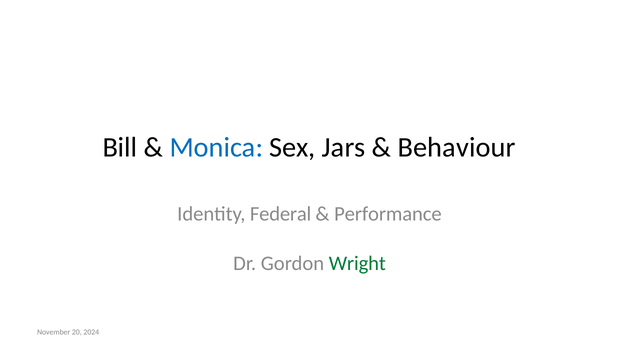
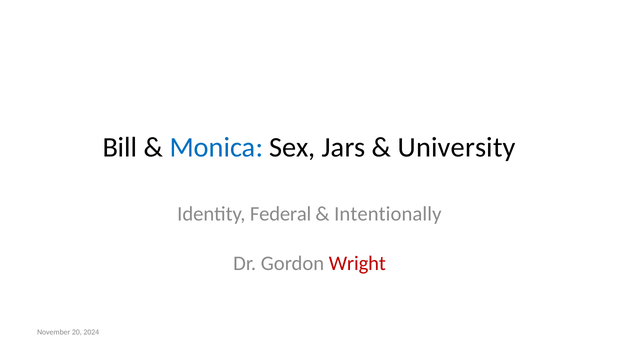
Behaviour: Behaviour -> University
Performance: Performance -> Intentionally
Wright colour: green -> red
